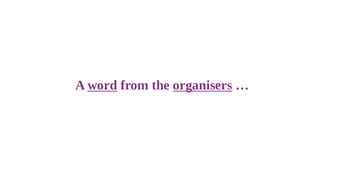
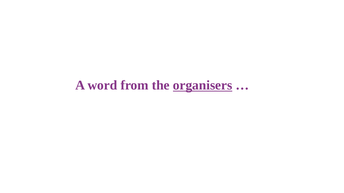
word underline: present -> none
